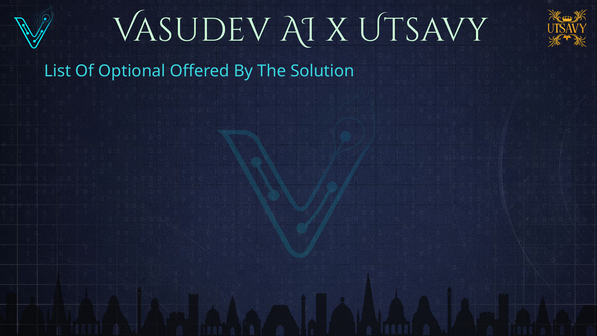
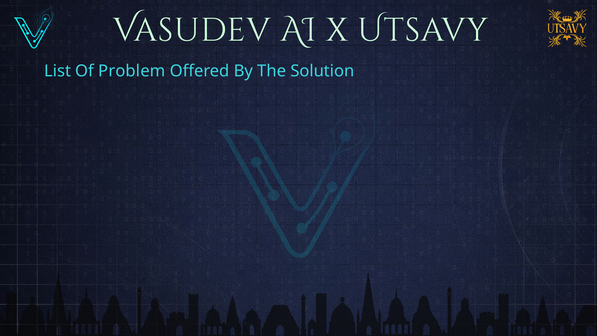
Optional: Optional -> Problem
